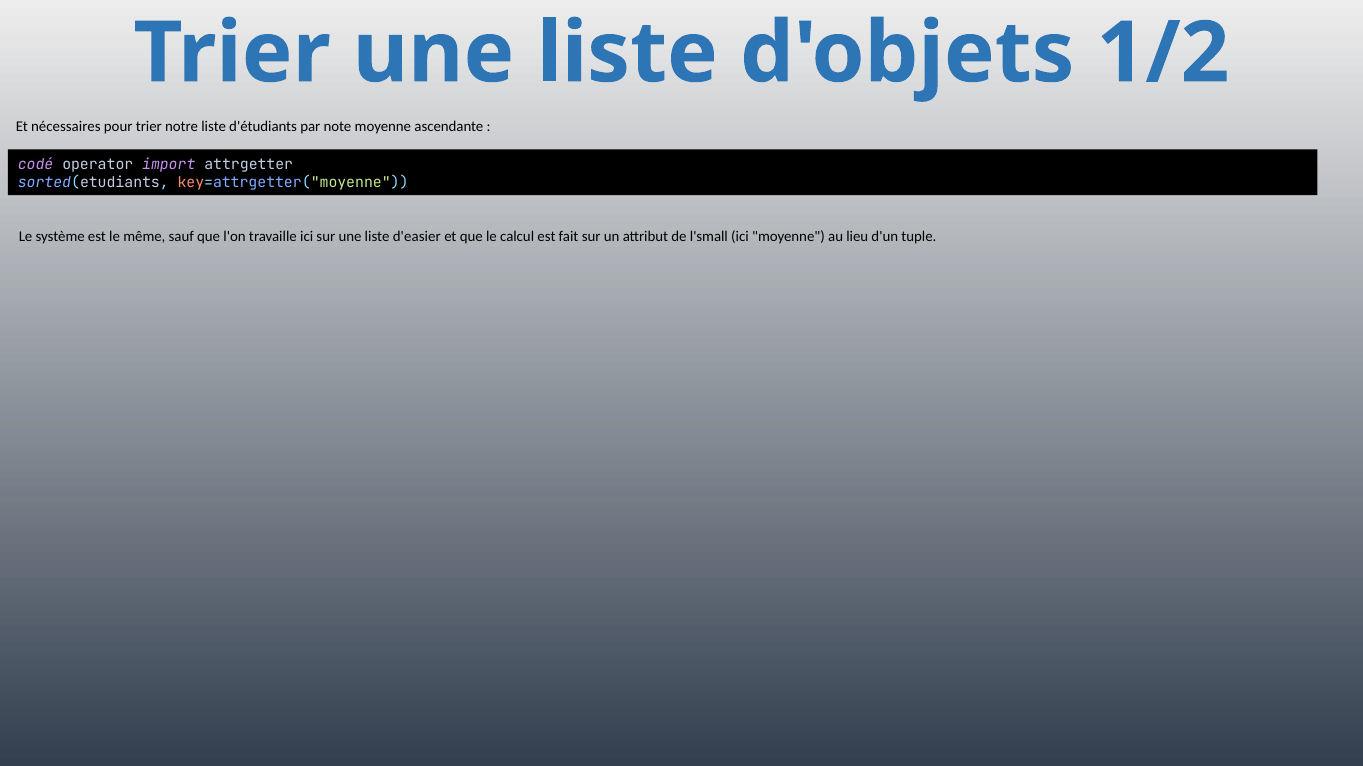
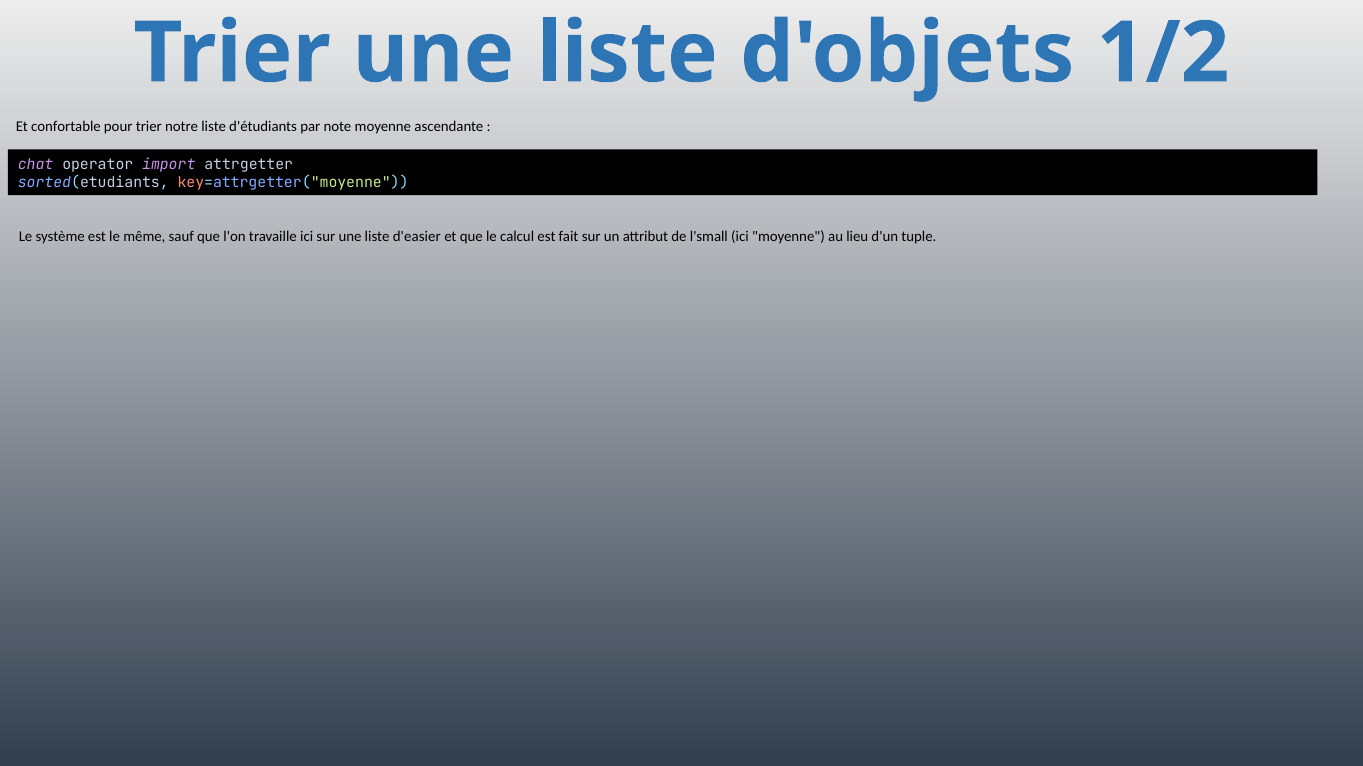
nécessaires: nécessaires -> confortable
codé: codé -> chat
